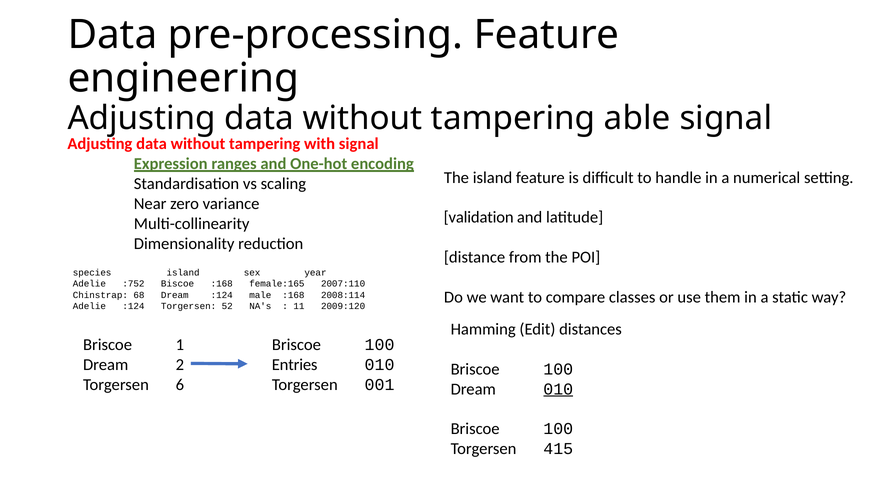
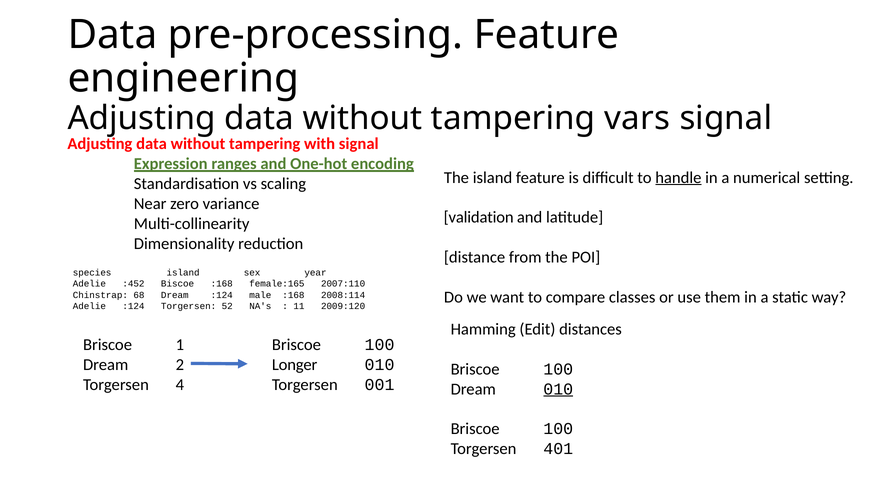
able: able -> vars
handle underline: none -> present
:752: :752 -> :452
Entries: Entries -> Longer
6: 6 -> 4
415: 415 -> 401
